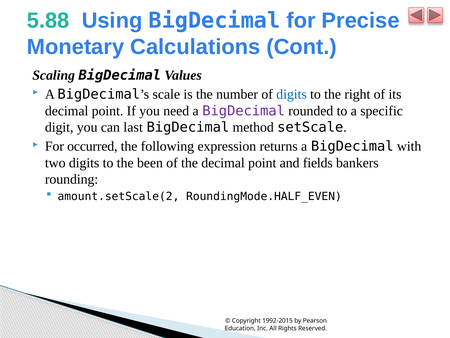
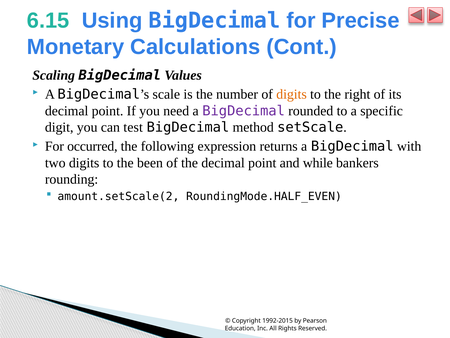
5.88: 5.88 -> 6.15
digits at (292, 94) colour: blue -> orange
last: last -> test
fields: fields -> while
